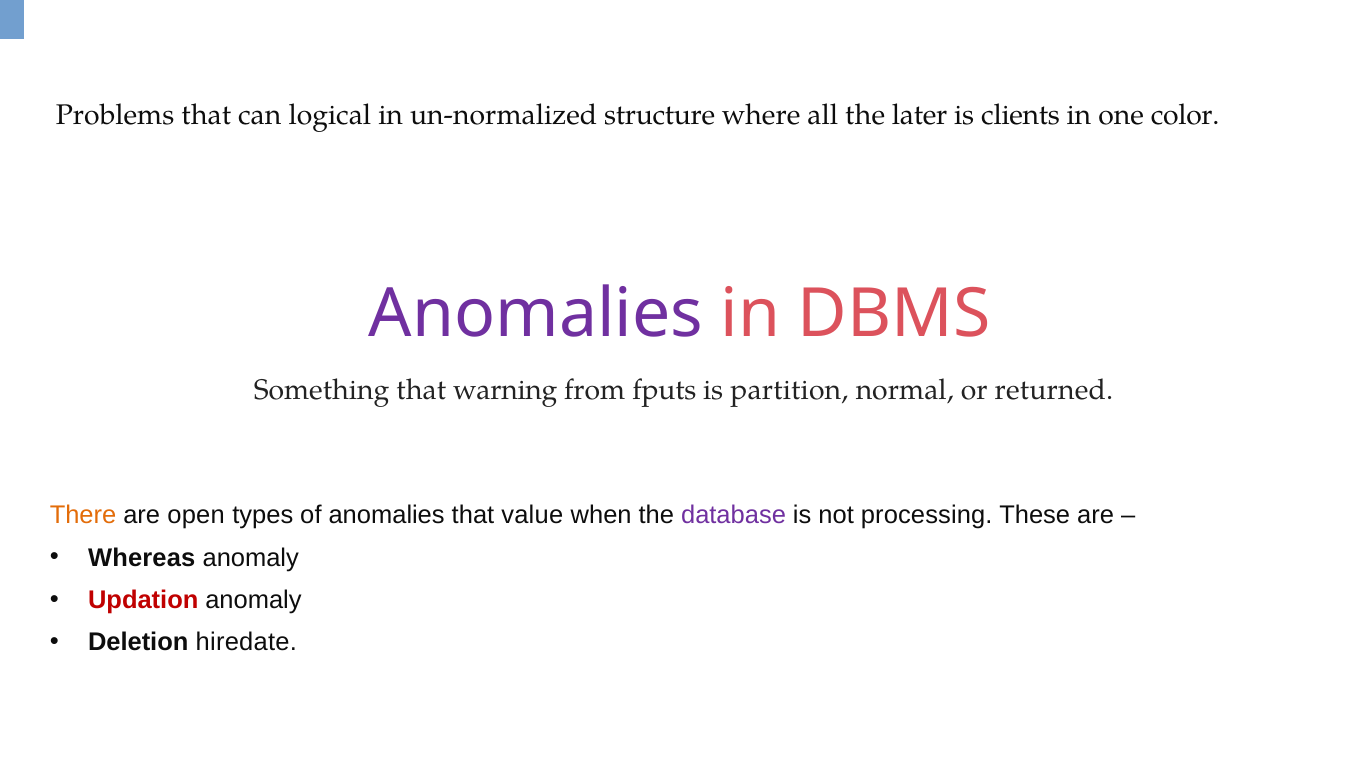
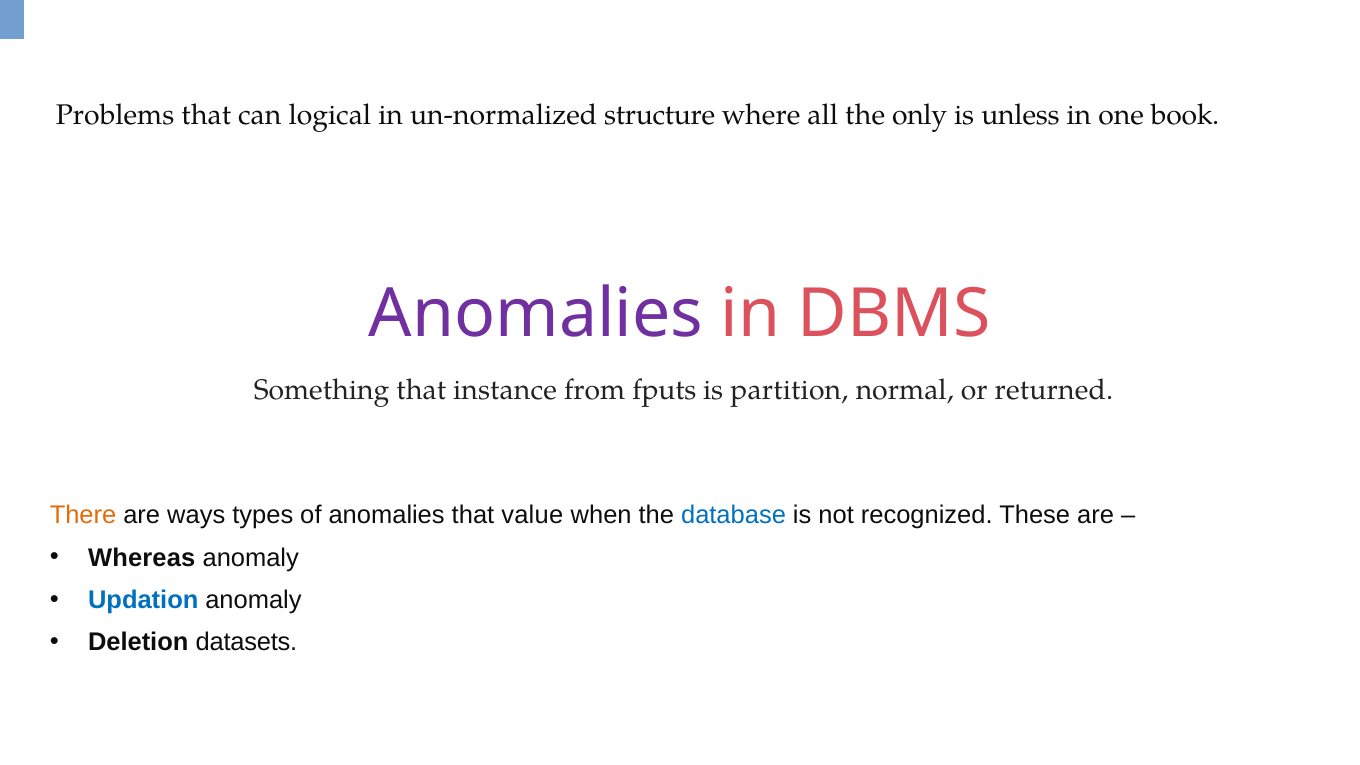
later: later -> only
clients: clients -> unless
color: color -> book
warning: warning -> instance
open: open -> ways
database colour: purple -> blue
processing: processing -> recognized
Updation colour: red -> blue
hiredate: hiredate -> datasets
